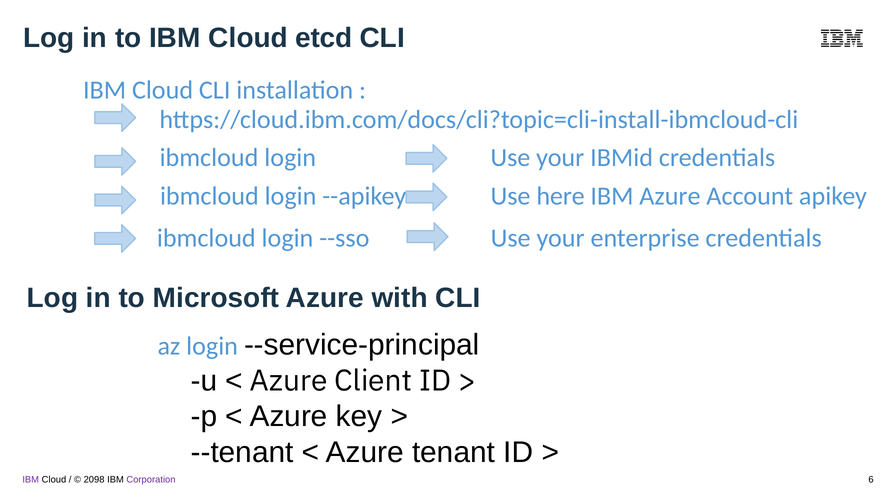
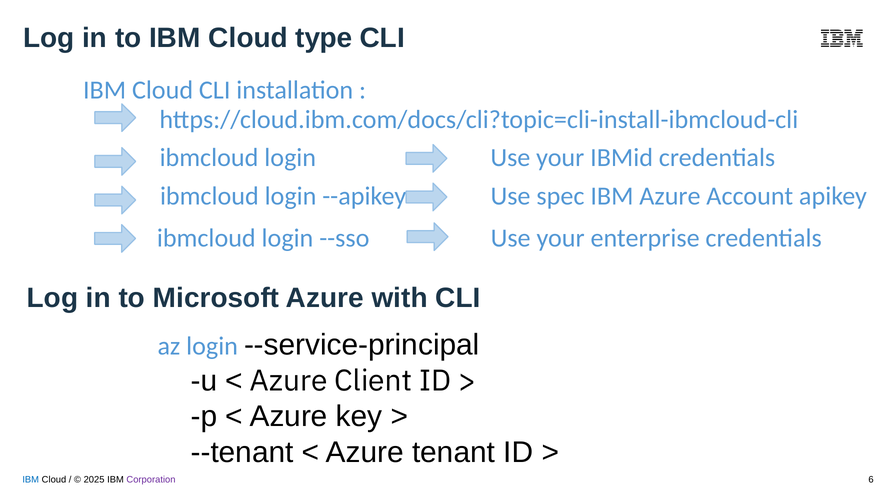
etcd: etcd -> type
here: here -> spec
IBM at (31, 480) colour: purple -> blue
2098: 2098 -> 2025
